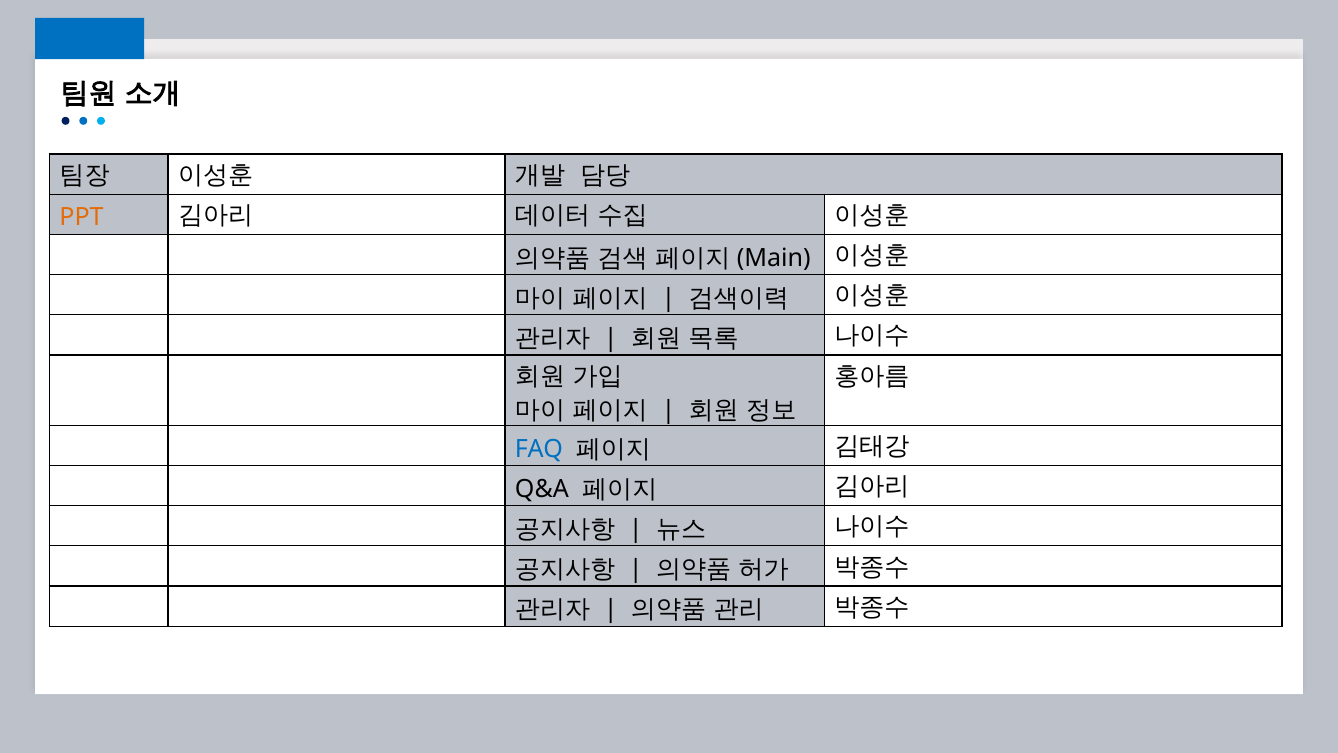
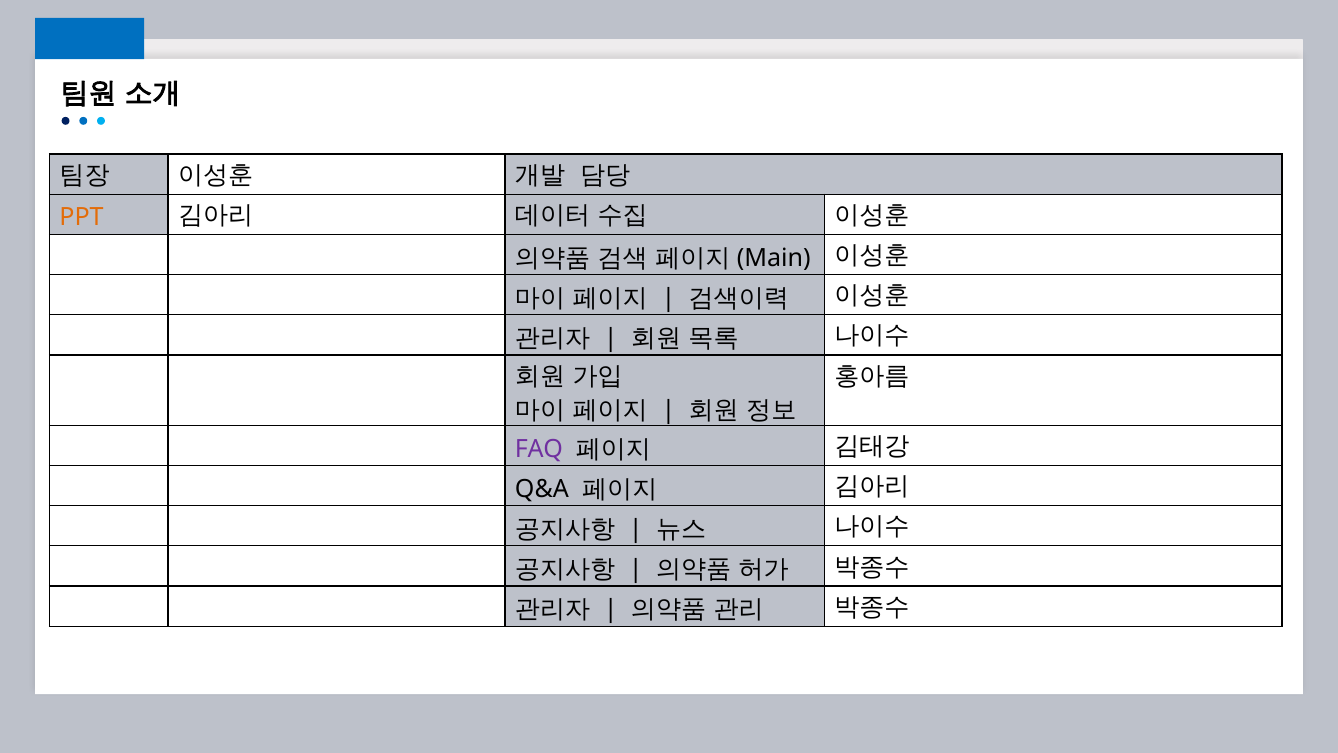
FAQ colour: blue -> purple
